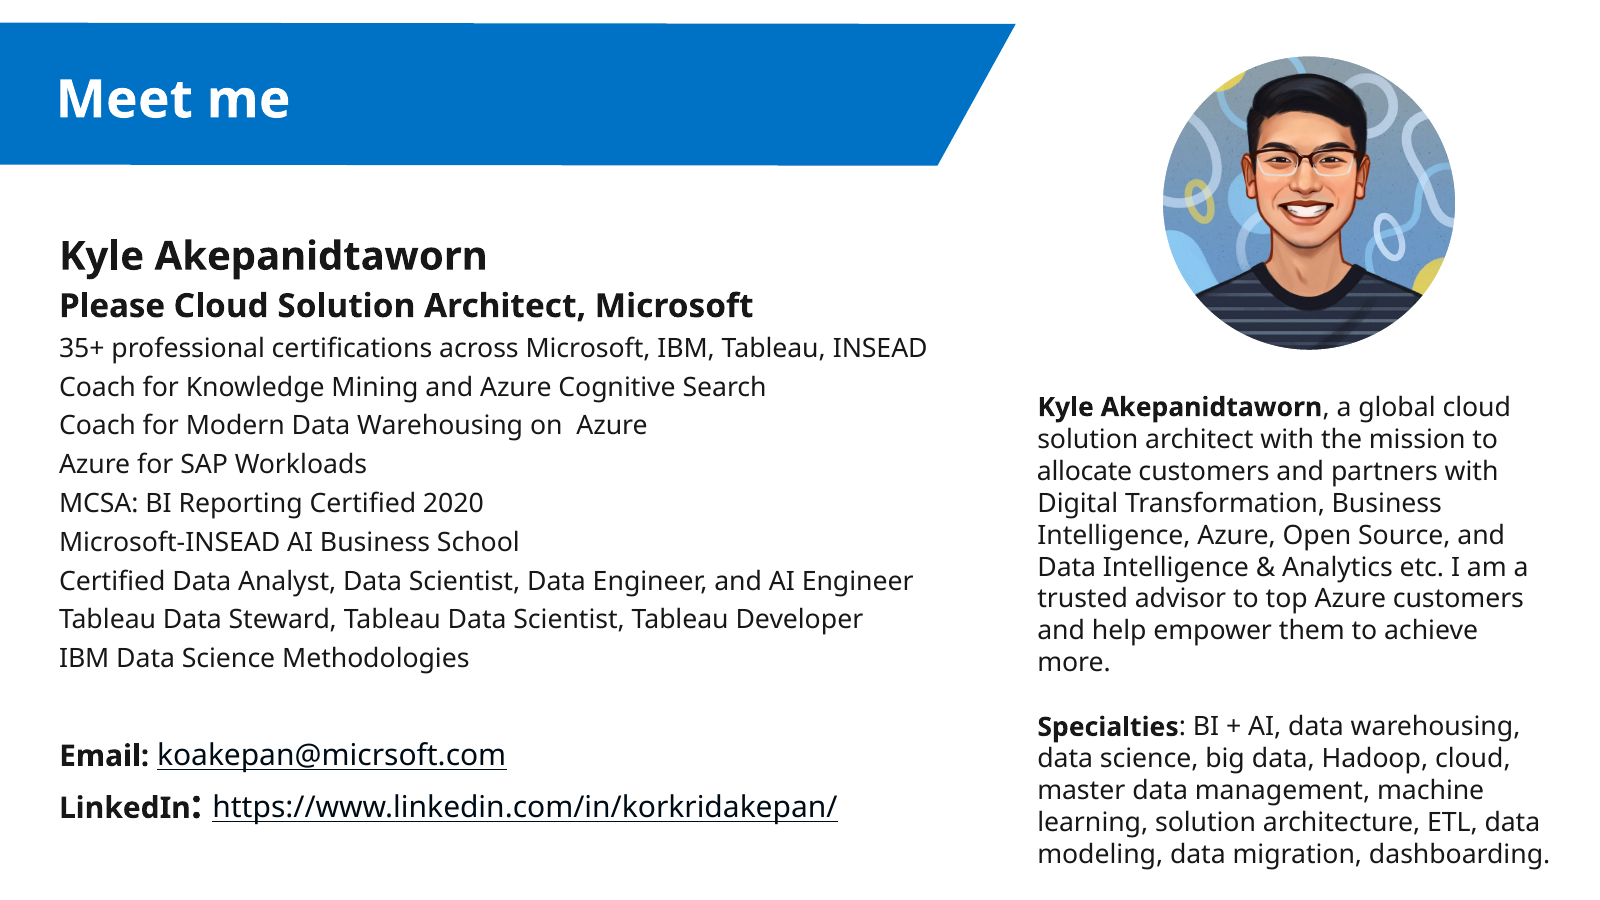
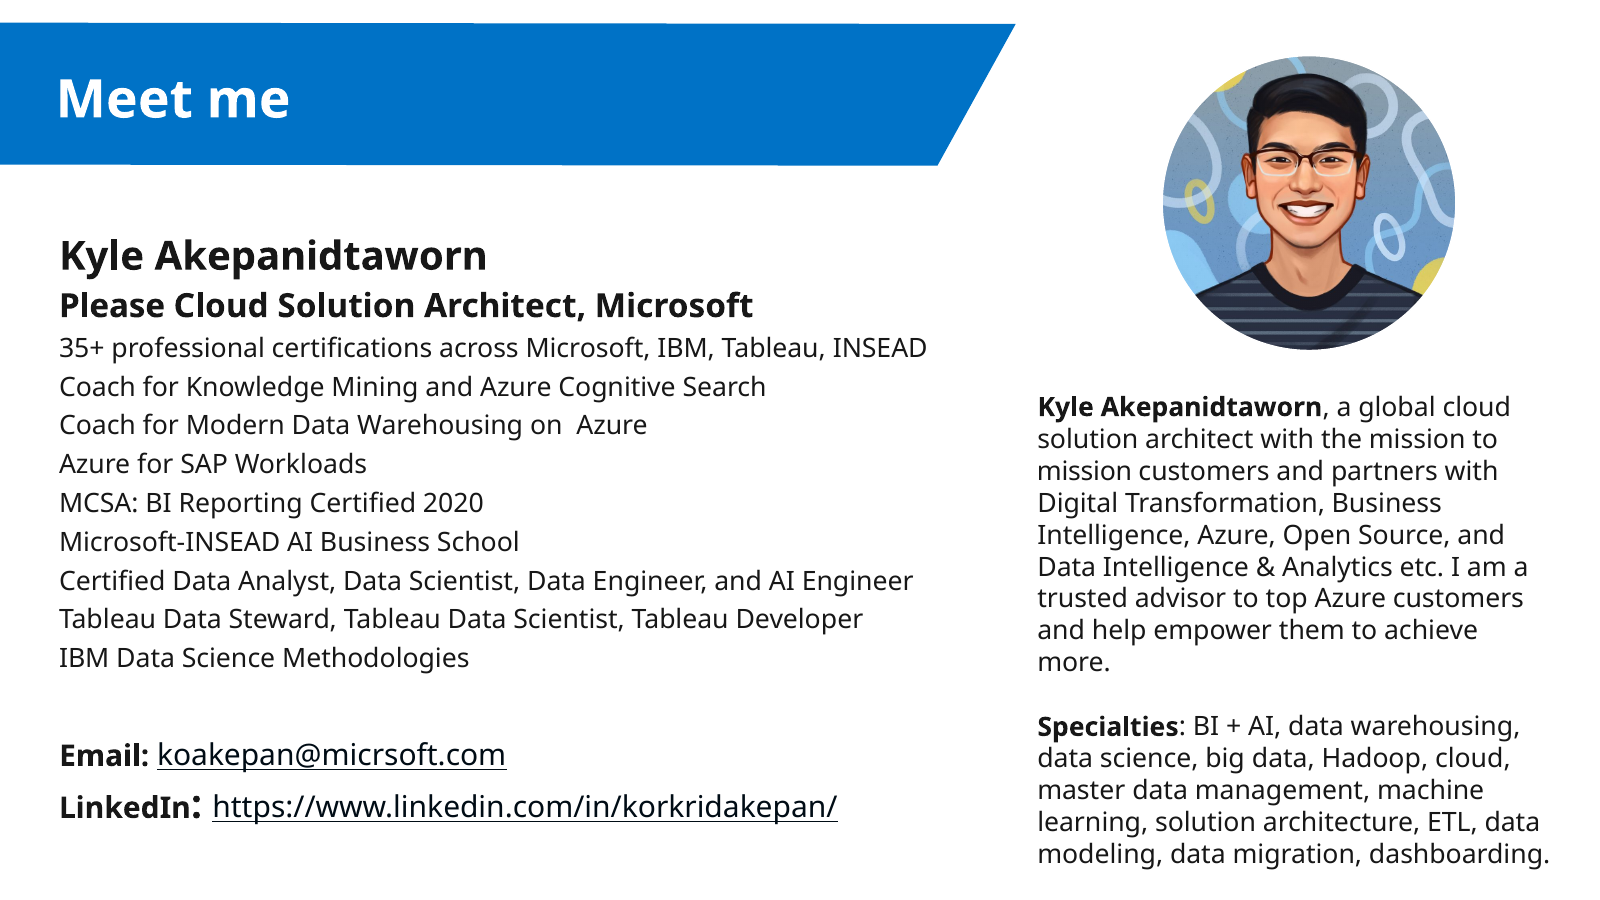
allocate at (1085, 471): allocate -> mission
